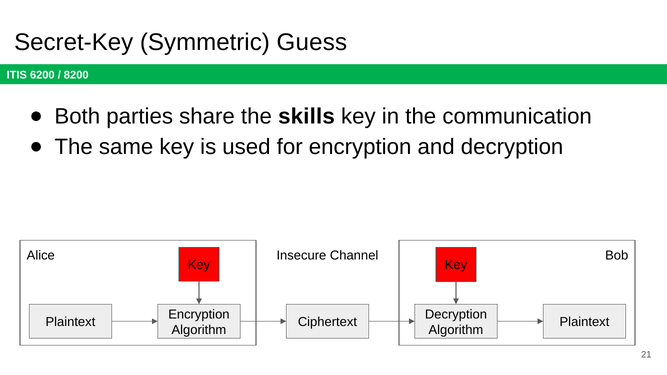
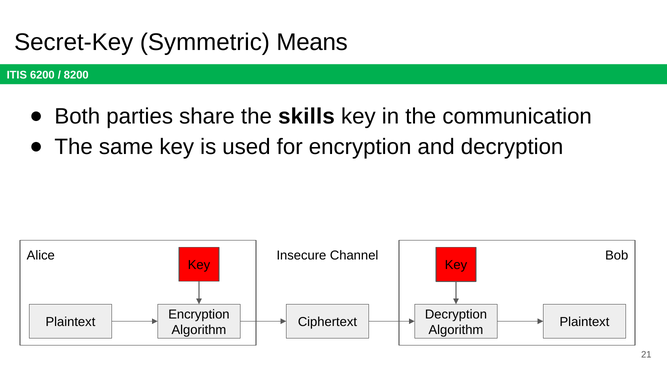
Guess: Guess -> Means
